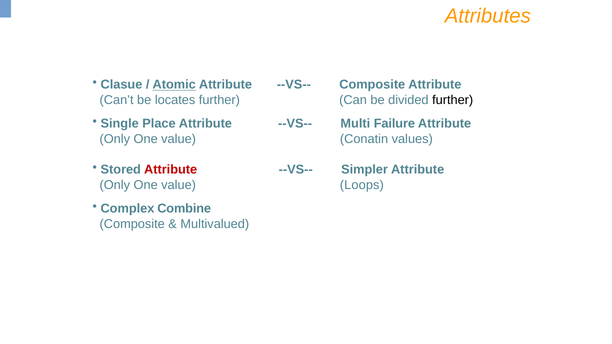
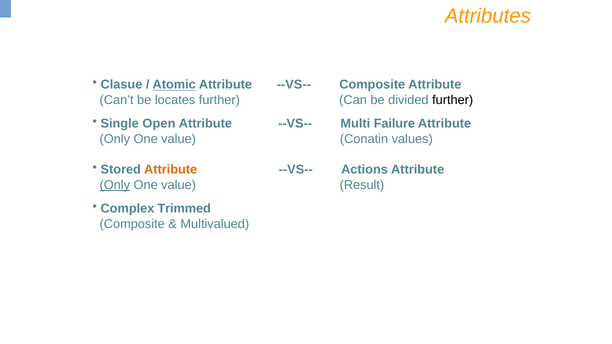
Place: Place -> Open
Attribute at (171, 170) colour: red -> orange
Simpler: Simpler -> Actions
Only at (115, 185) underline: none -> present
Loops: Loops -> Result
Combine: Combine -> Trimmed
